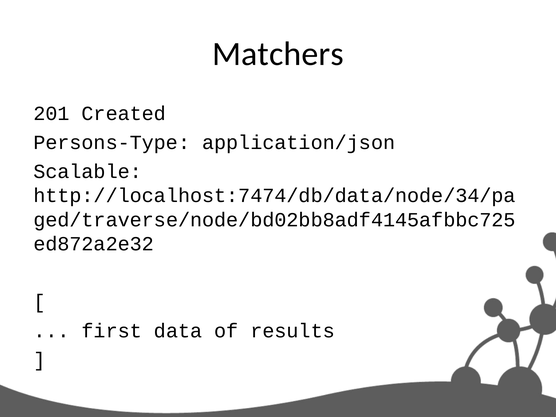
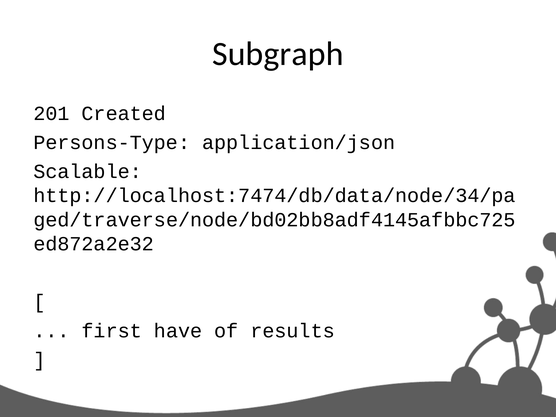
Matchers: Matchers -> Subgraph
data: data -> have
